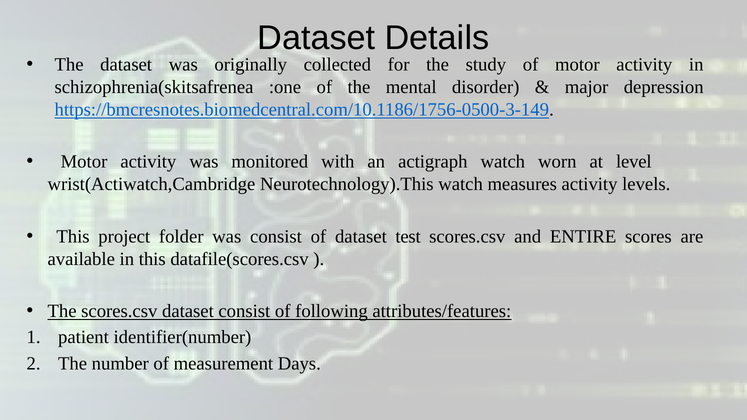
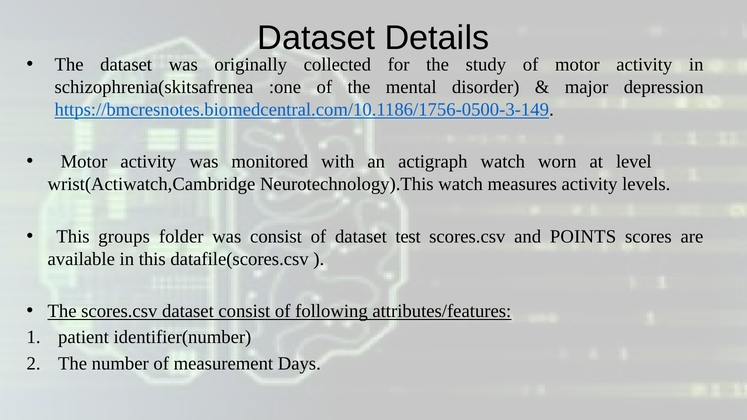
project: project -> groups
ENTIRE: ENTIRE -> POINTS
